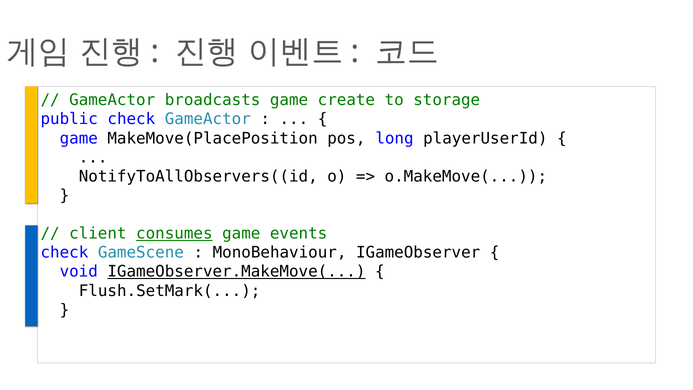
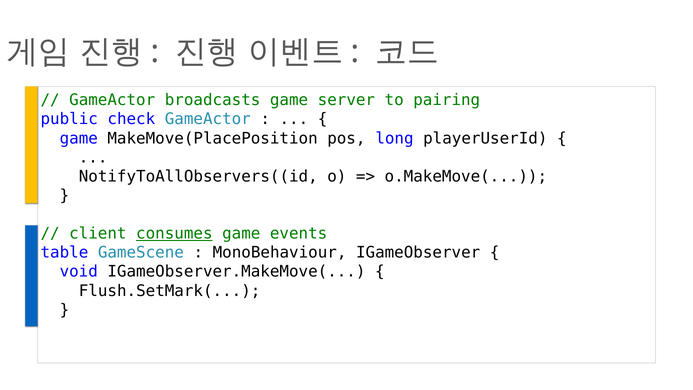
create: create -> server
storage: storage -> pairing
check at (64, 253): check -> table
IGameObserver.MakeMove( underline: present -> none
